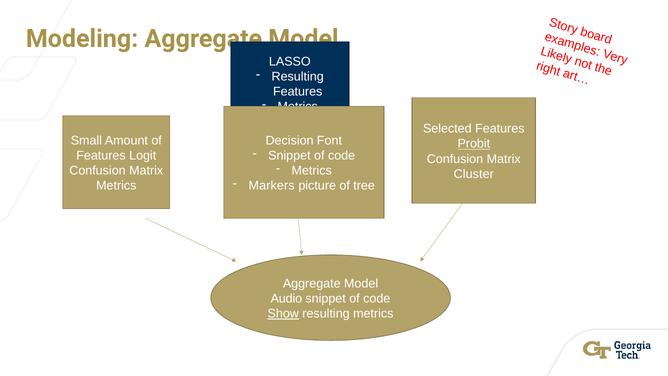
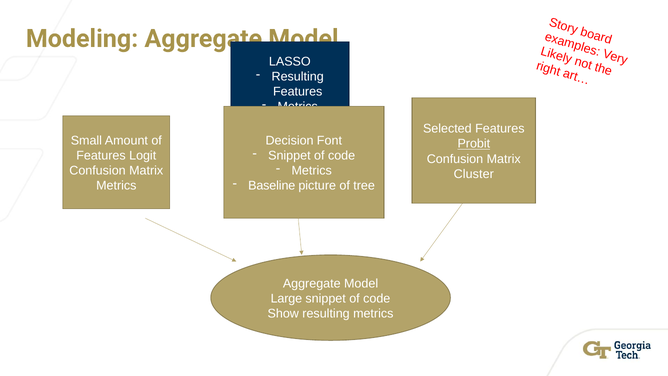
Markers: Markers -> Baseline
Audio: Audio -> Large
Show underline: present -> none
